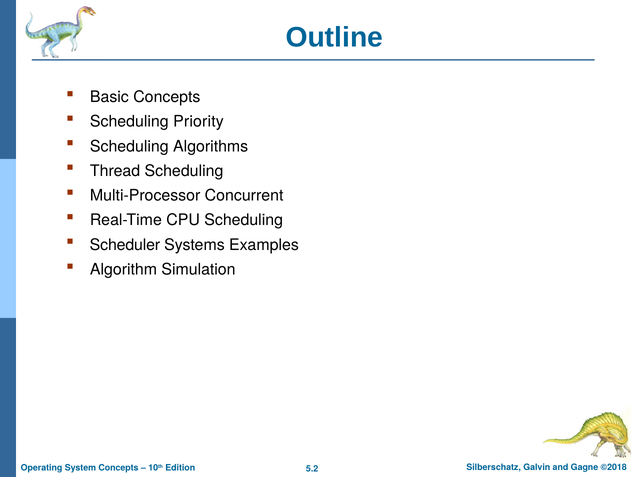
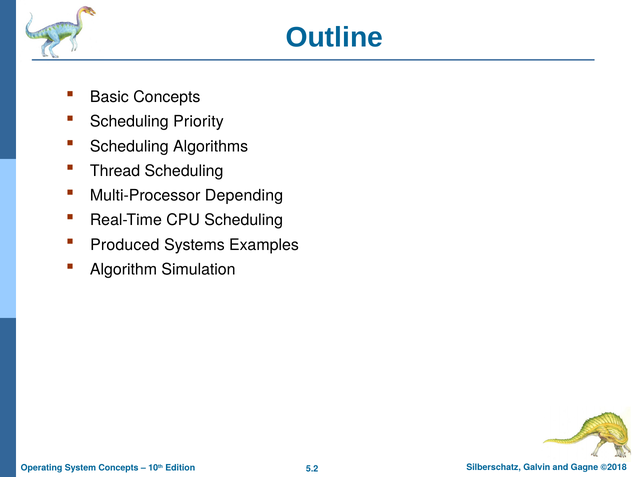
Concurrent: Concurrent -> Depending
Scheduler: Scheduler -> Produced
